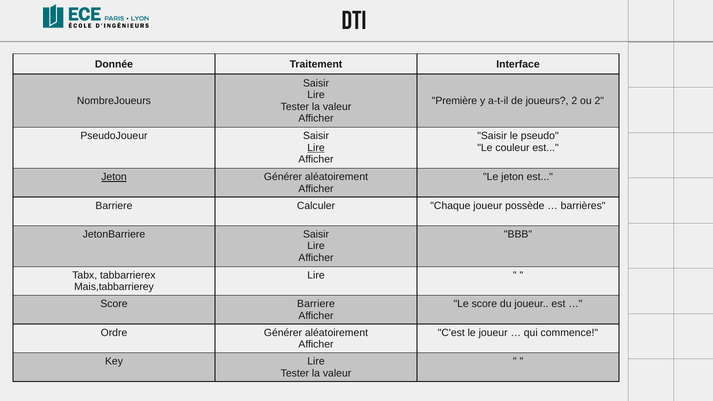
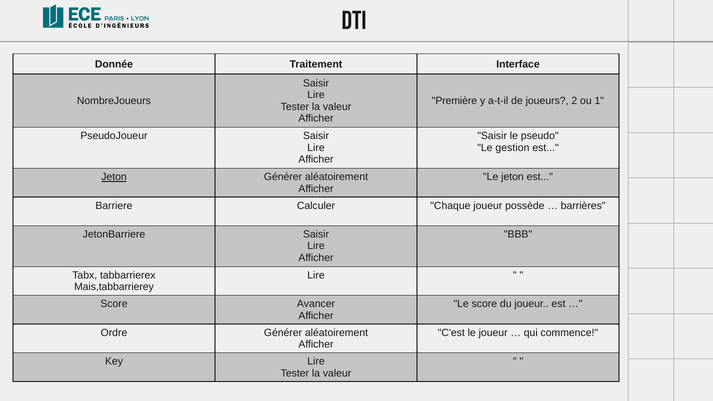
ou 2: 2 -> 1
Lire at (316, 148) underline: present -> none
couleur: couleur -> gestion
Score Barriere: Barriere -> Avancer
